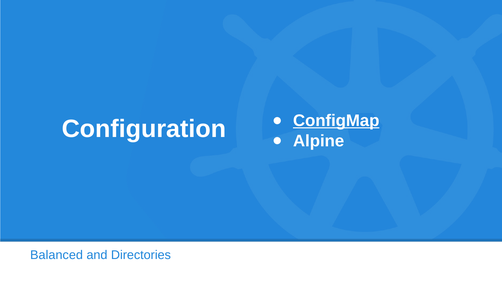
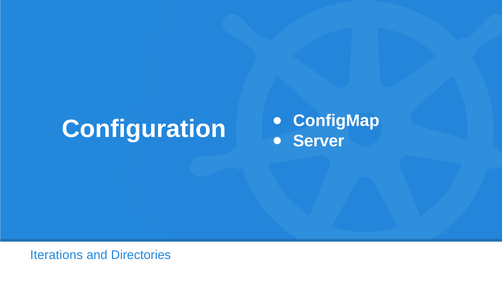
ConfigMap underline: present -> none
Alpine: Alpine -> Server
Balanced: Balanced -> Iterations
